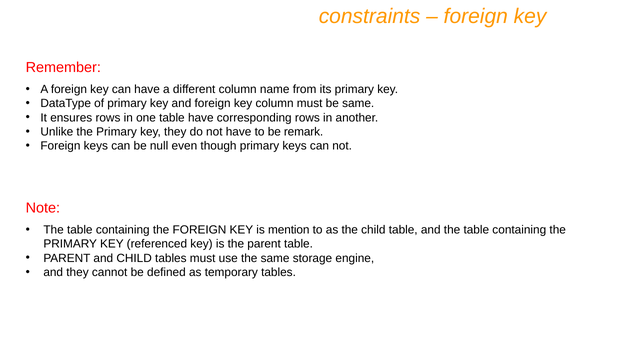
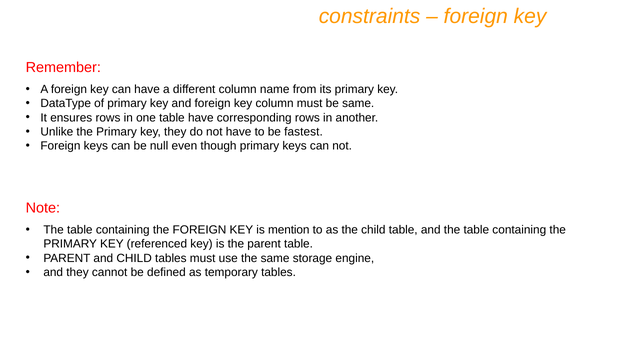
remark: remark -> fastest
